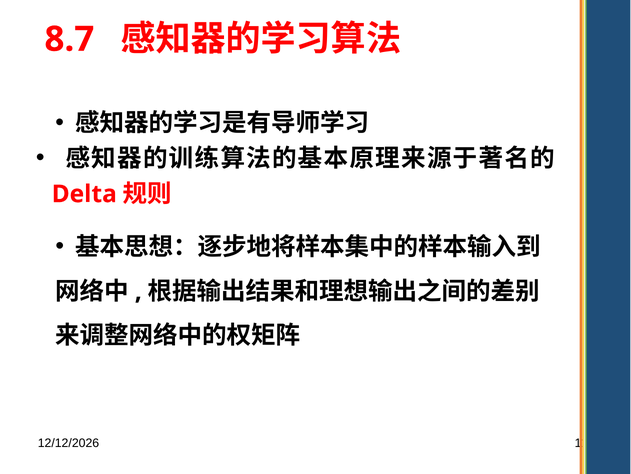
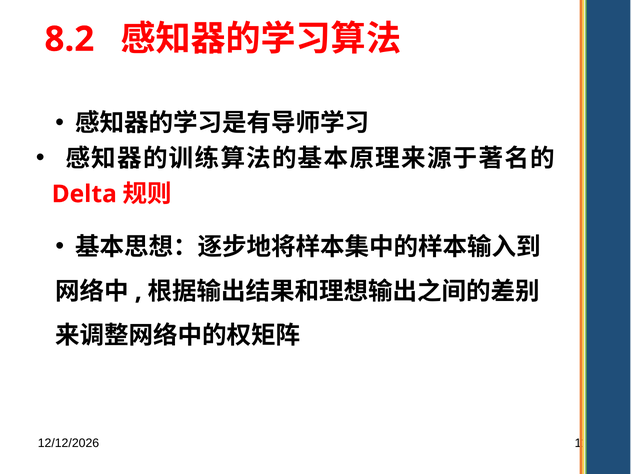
8.7: 8.7 -> 8.2
